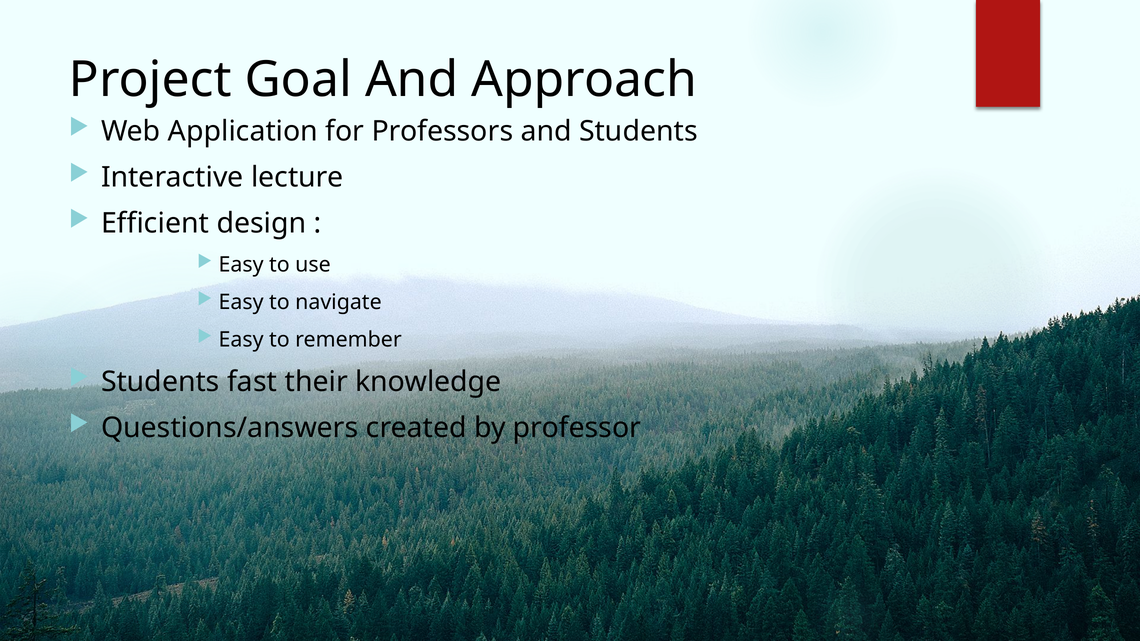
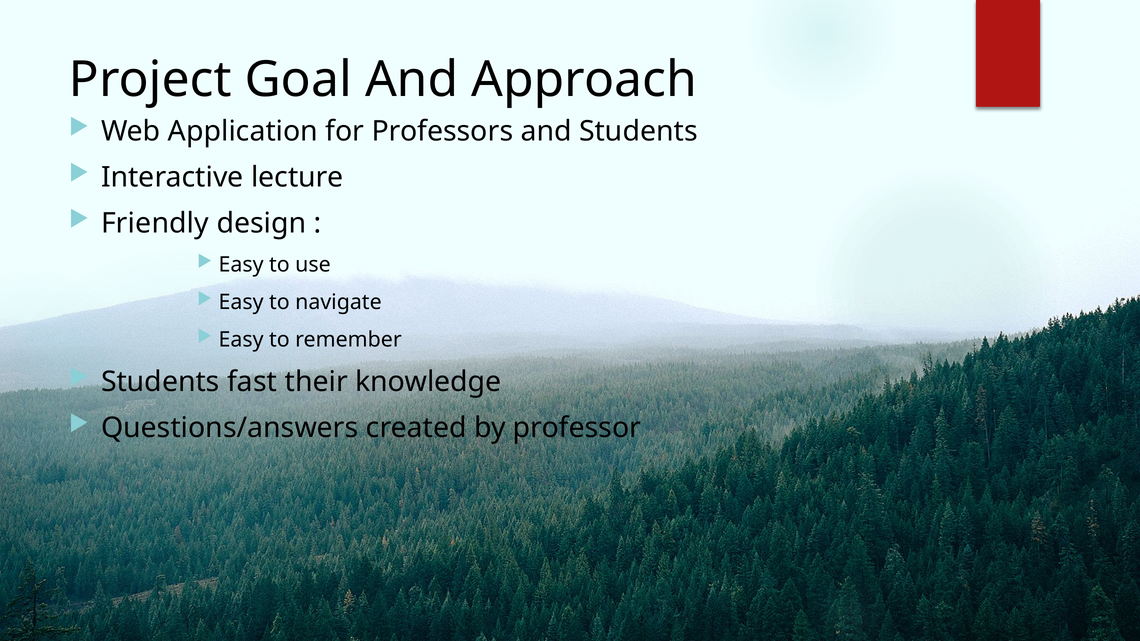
Efficient: Efficient -> Friendly
